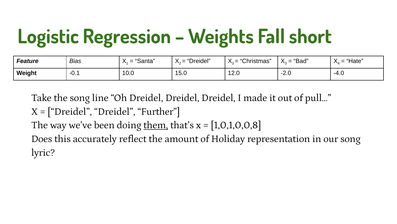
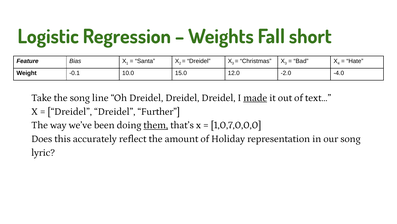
made underline: none -> present
pull…: pull… -> text…
1,0,1,0,0,8: 1,0,1,0,0,8 -> 1,0,7,0,0,0
